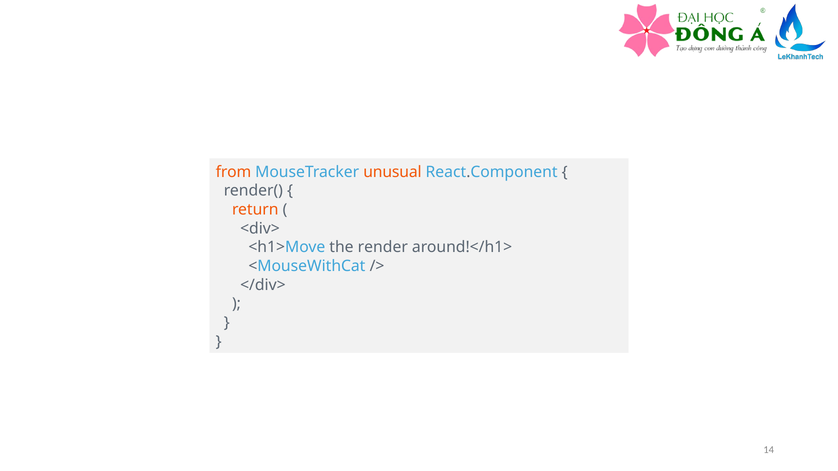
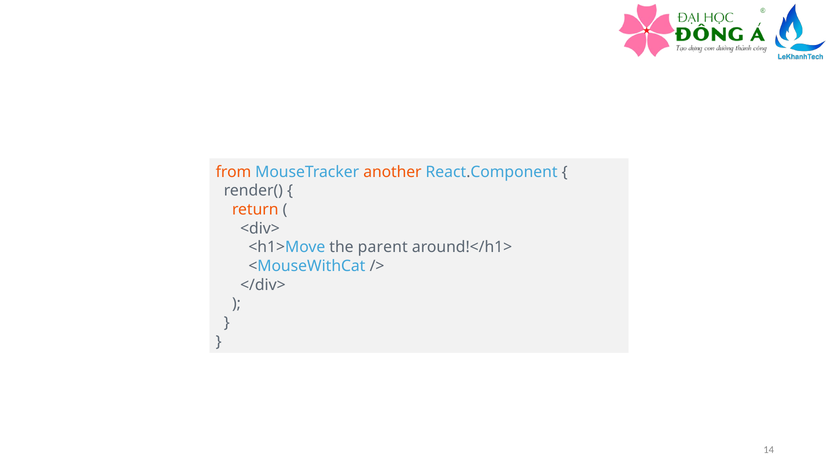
unusual: unusual -> another
render: render -> parent
